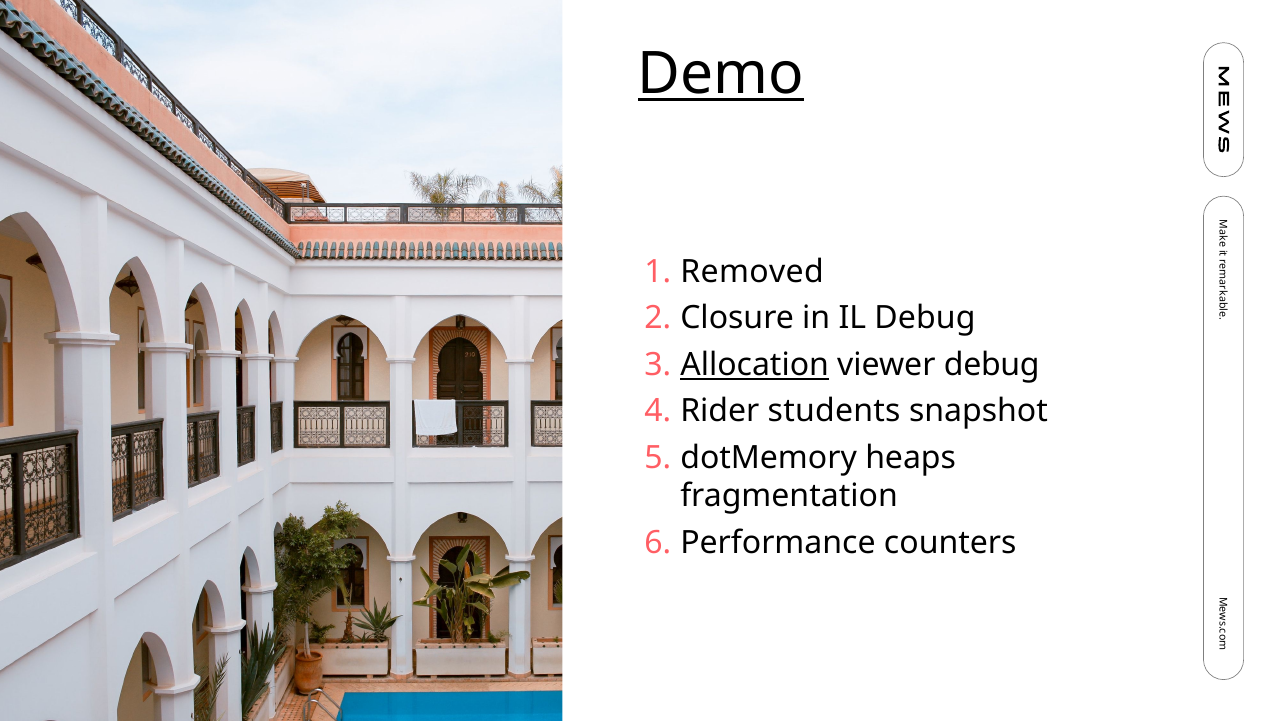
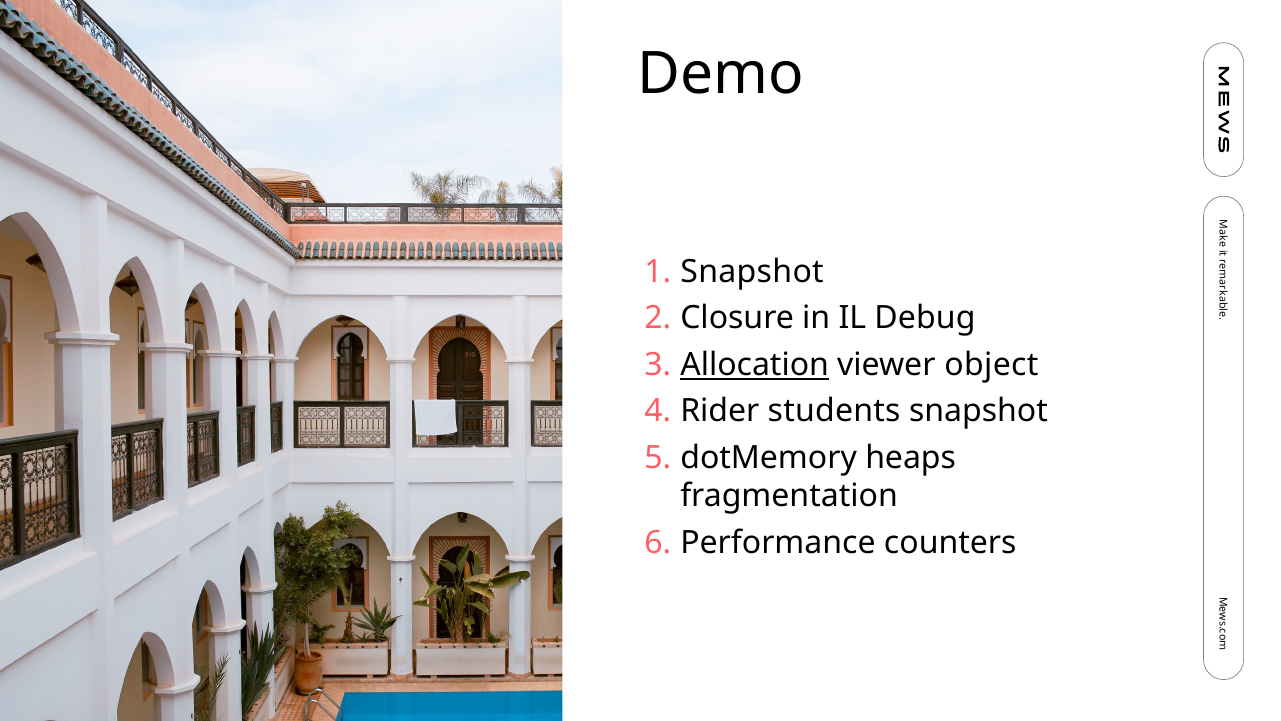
Demo underline: present -> none
Removed at (752, 272): Removed -> Snapshot
viewer debug: debug -> object
